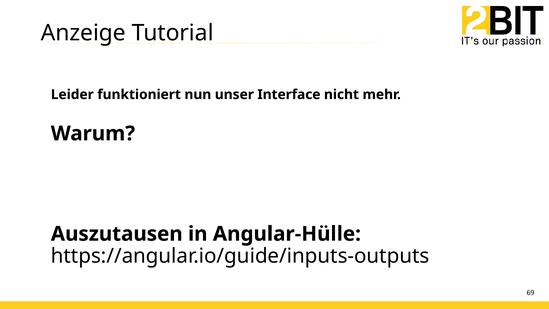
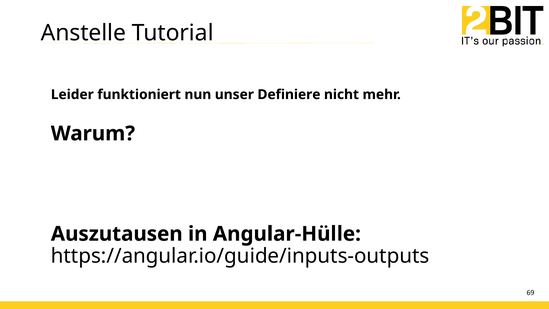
Anzeige: Anzeige -> Anstelle
Interface: Interface -> Definiere
